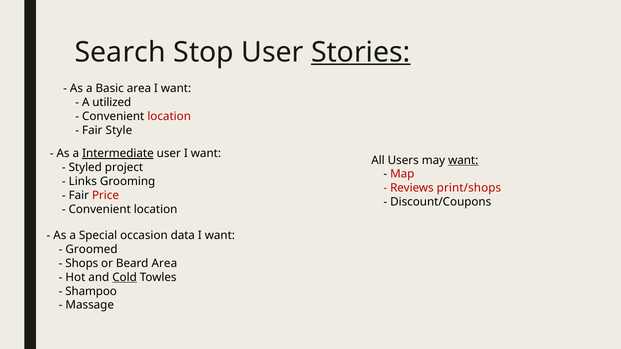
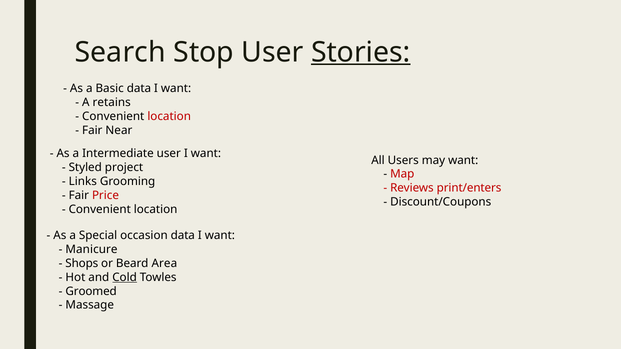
Basic area: area -> data
utilized: utilized -> retains
Style: Style -> Near
Intermediate underline: present -> none
want at (463, 160) underline: present -> none
print/shops: print/shops -> print/enters
Groomed: Groomed -> Manicure
Shampoo: Shampoo -> Groomed
